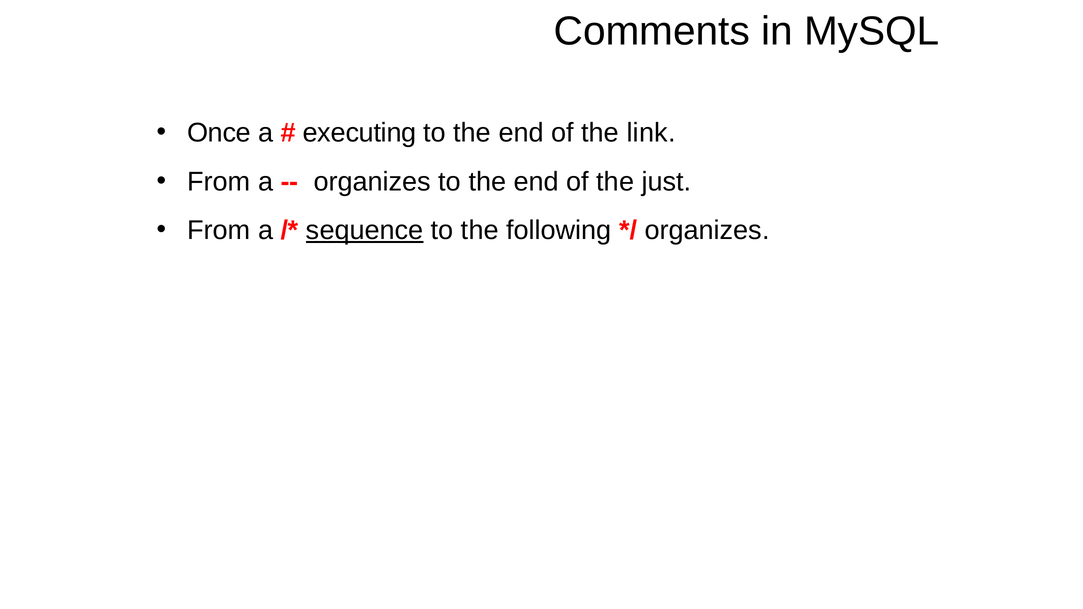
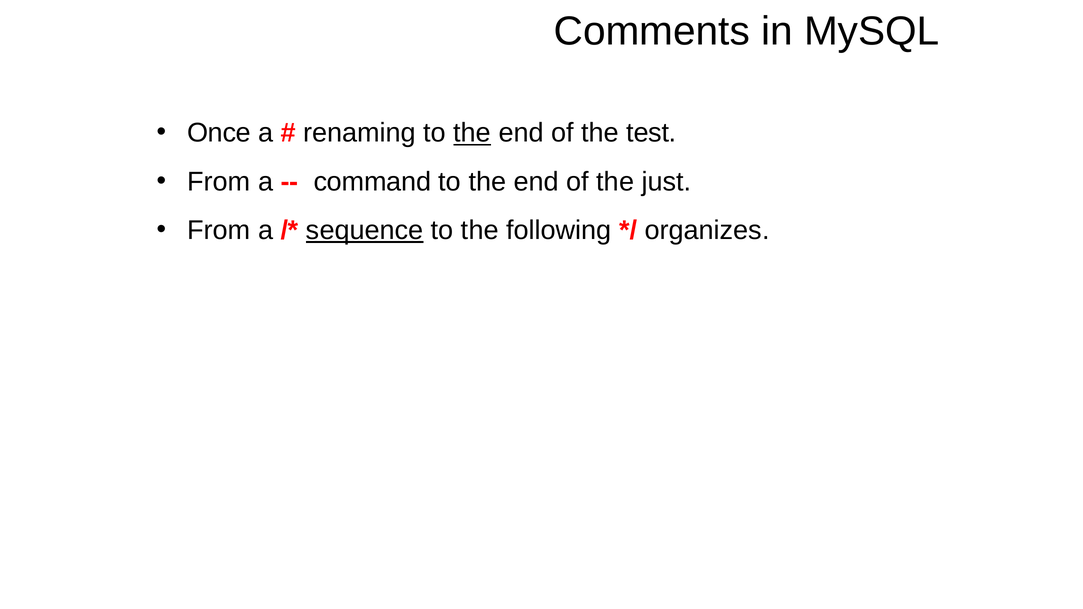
executing: executing -> renaming
the at (472, 133) underline: none -> present
link: link -> test
organizes at (372, 182): organizes -> command
